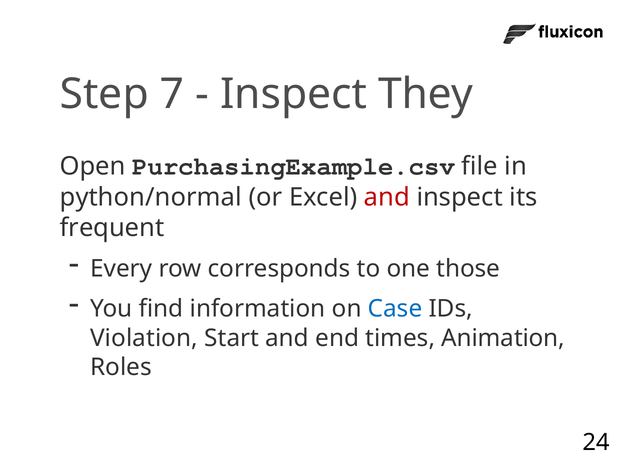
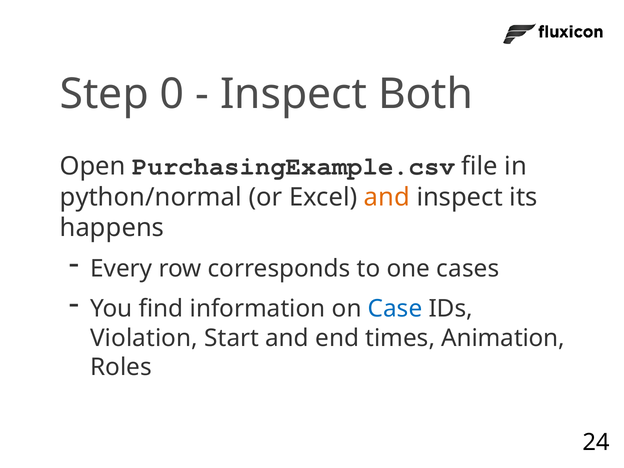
7: 7 -> 0
They: They -> Both
and at (387, 197) colour: red -> orange
frequent: frequent -> happens
those: those -> cases
